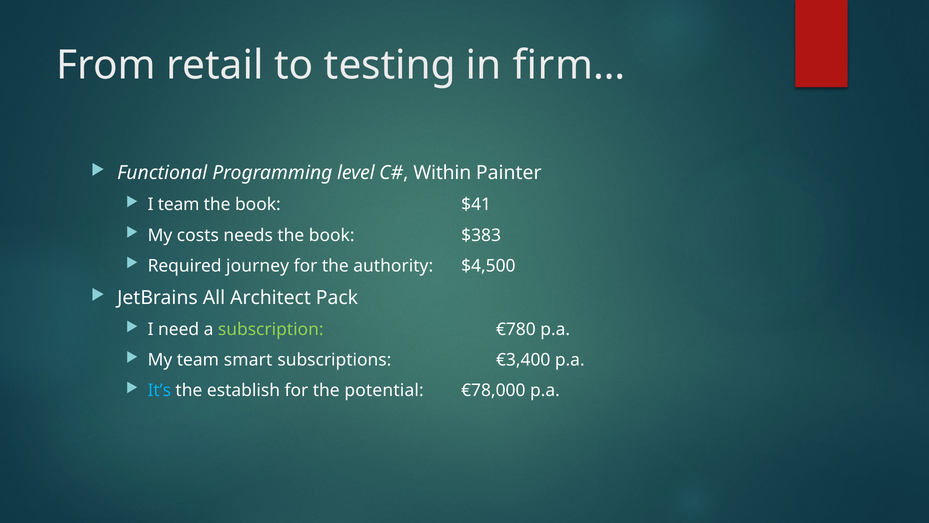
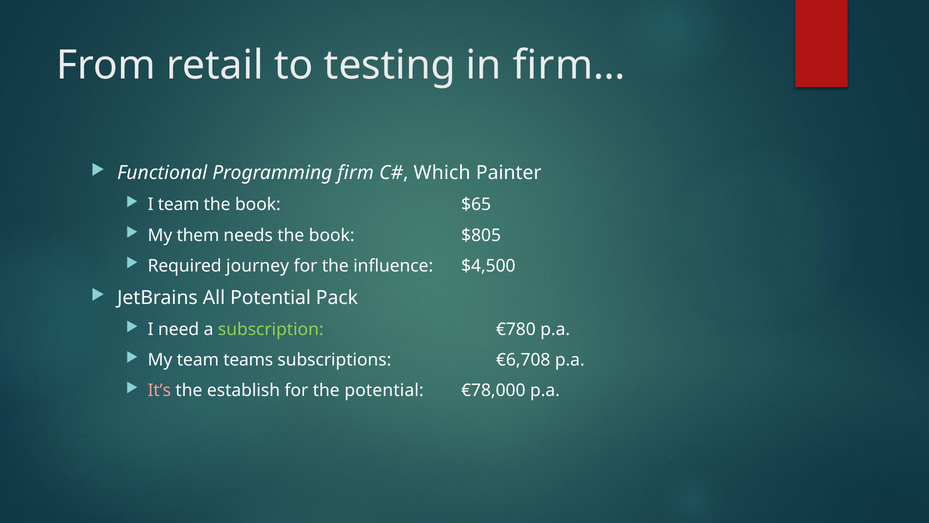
level: level -> firm
Within: Within -> Which
$41: $41 -> $65
costs: costs -> them
$383: $383 -> $805
authority: authority -> influence
All Architect: Architect -> Potential
smart: smart -> teams
€3,400: €3,400 -> €6,708
It’s colour: light blue -> pink
